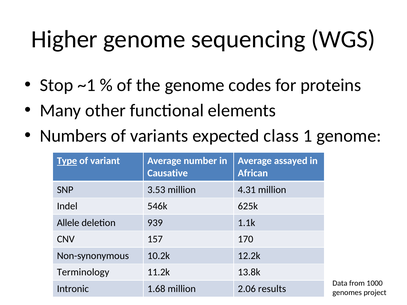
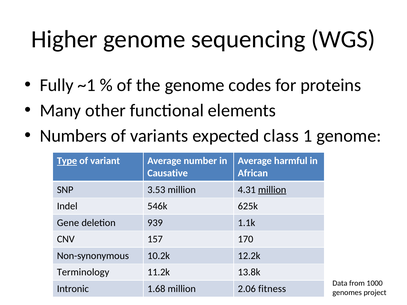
Stop: Stop -> Fully
assayed: assayed -> harmful
million at (272, 190) underline: none -> present
Allele: Allele -> Gene
results: results -> fitness
